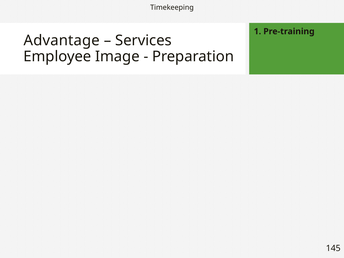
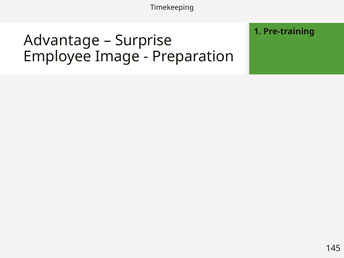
Services: Services -> Surprise
